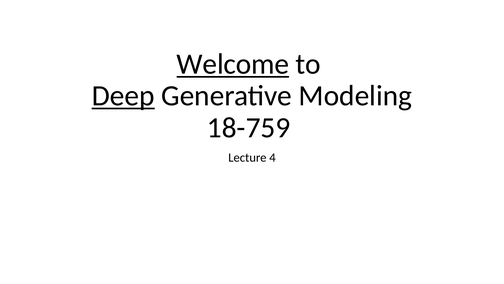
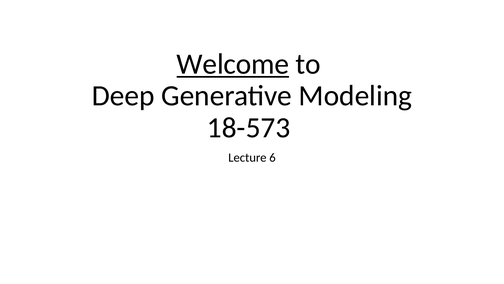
Deep underline: present -> none
18-759: 18-759 -> 18-573
4: 4 -> 6
